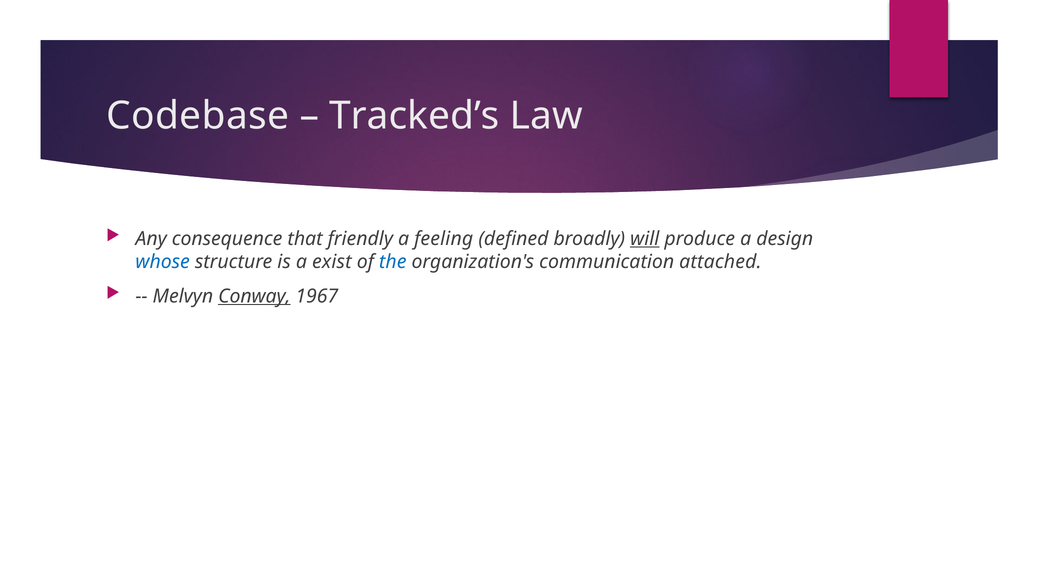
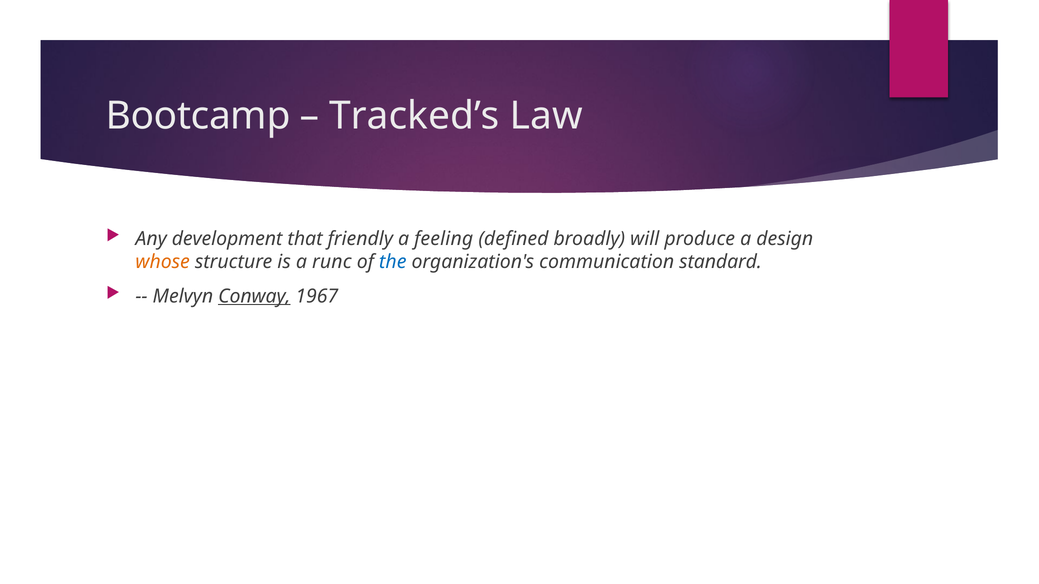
Codebase: Codebase -> Bootcamp
consequence: consequence -> development
will underline: present -> none
whose colour: blue -> orange
exist: exist -> runc
attached: attached -> standard
